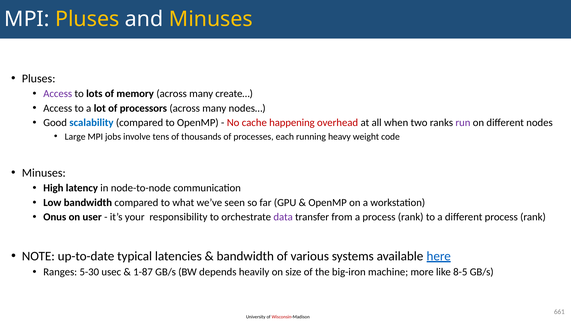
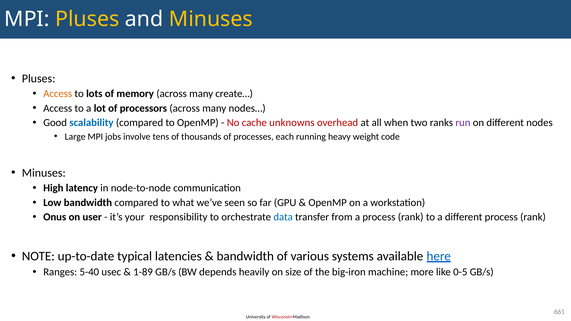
Access at (58, 94) colour: purple -> orange
happening: happening -> unknowns
data colour: purple -> blue
5-30: 5-30 -> 5-40
1-87: 1-87 -> 1-89
8-5: 8-5 -> 0-5
